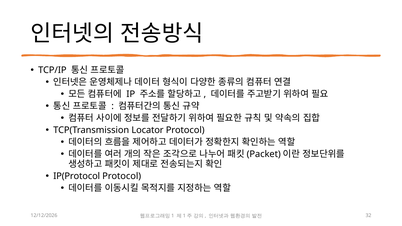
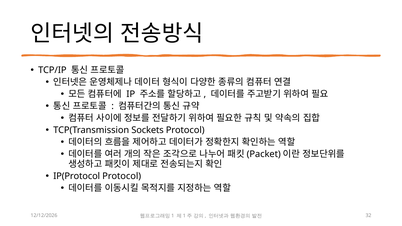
Locator: Locator -> Sockets
